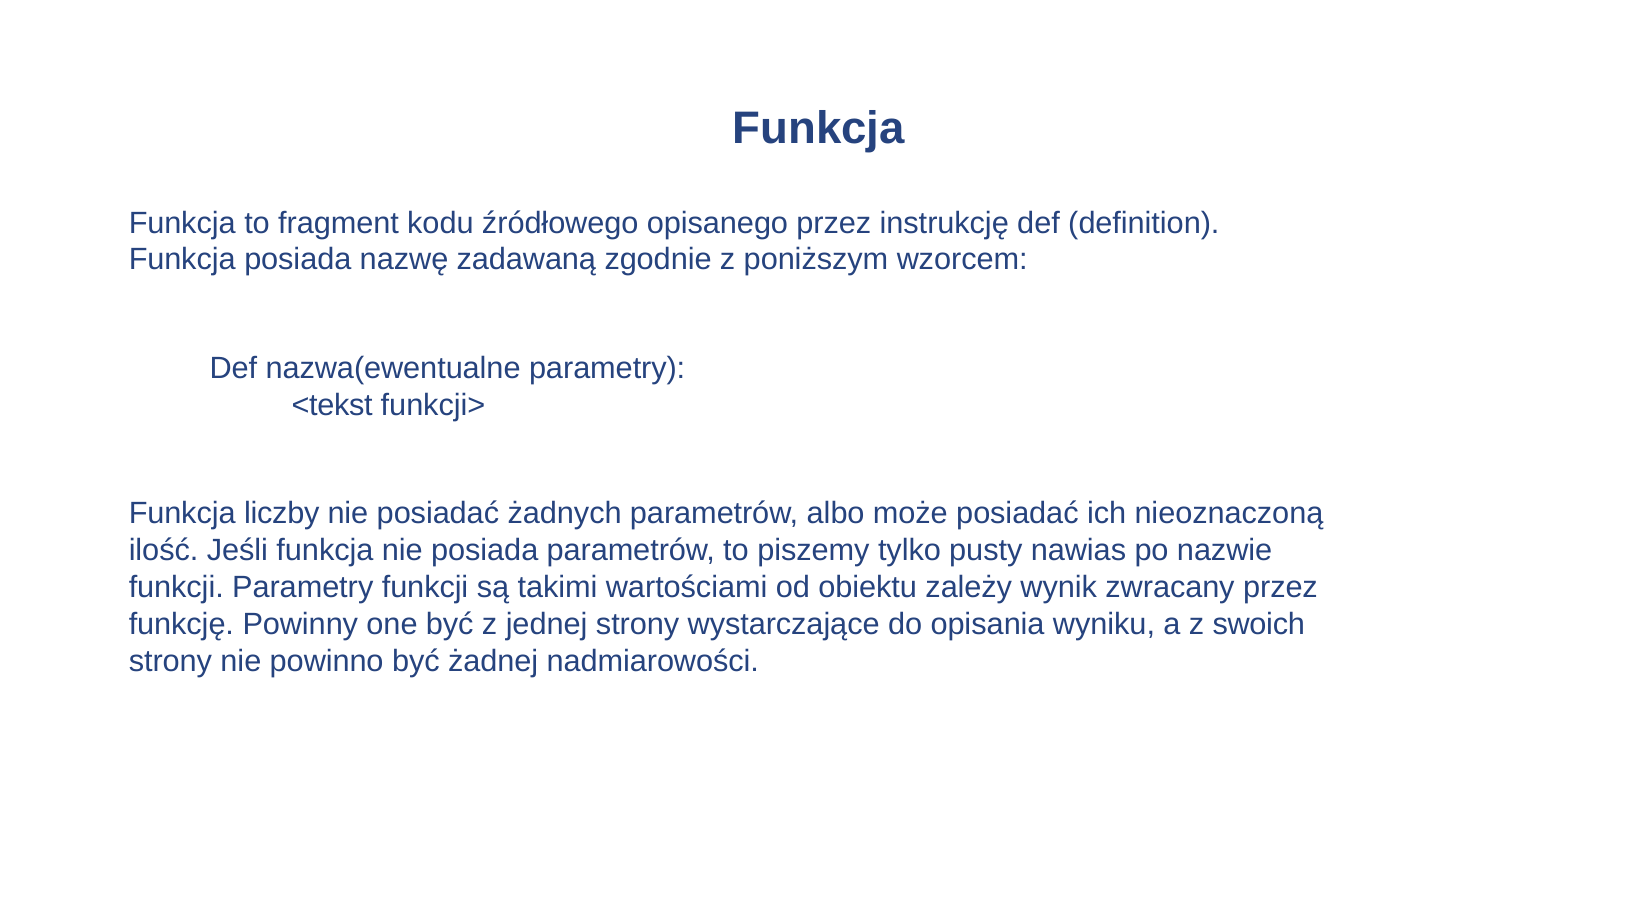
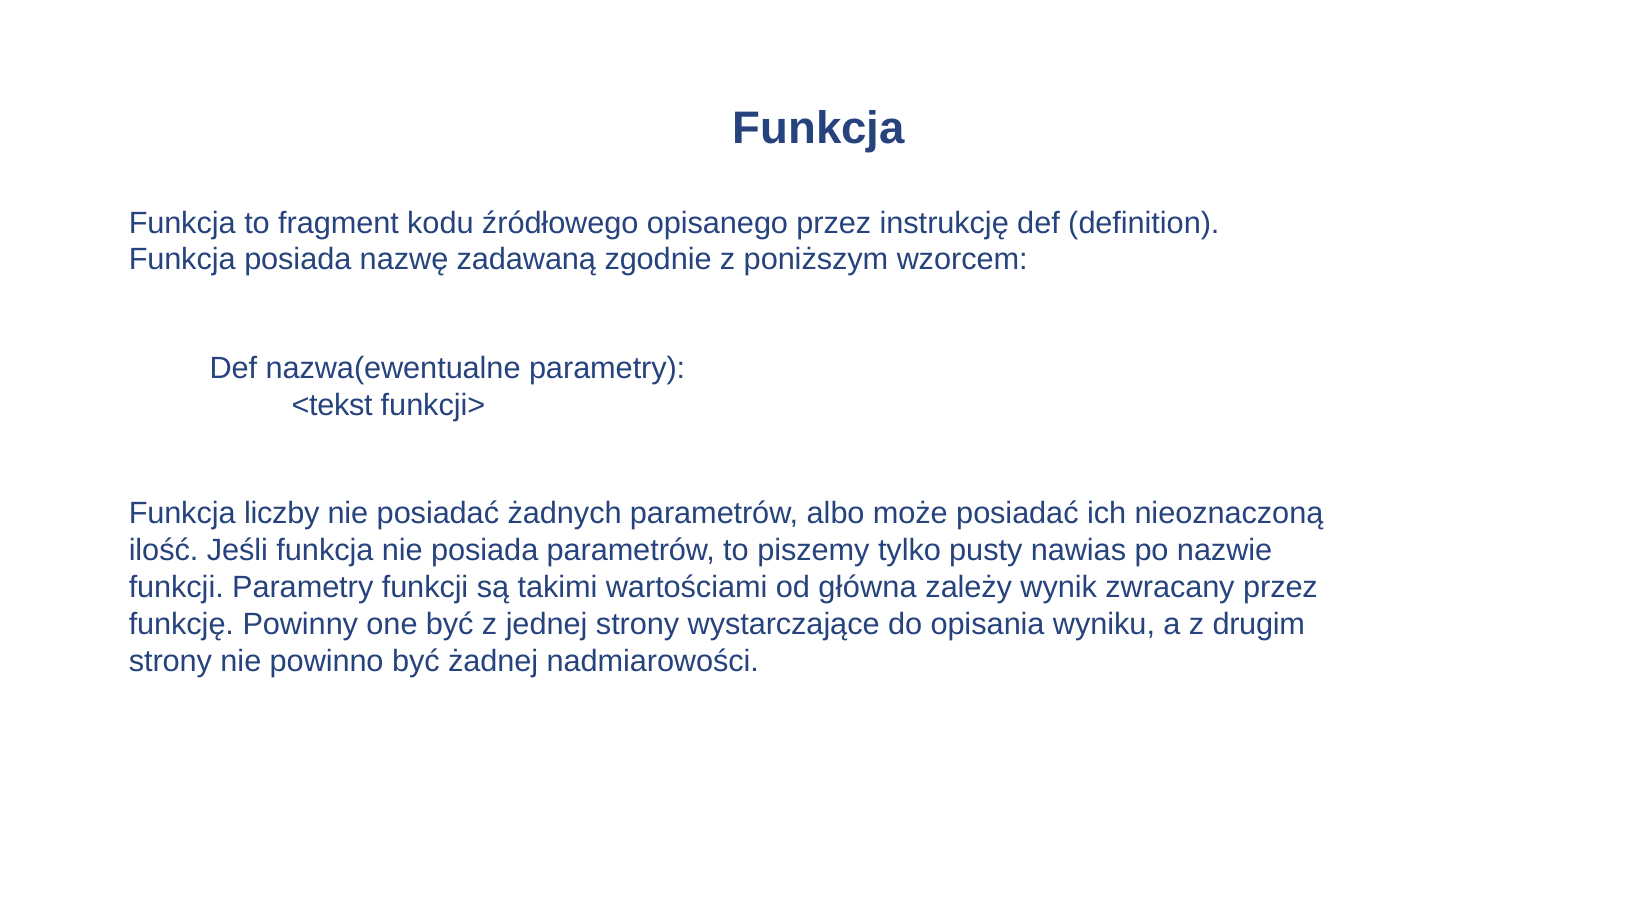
obiektu: obiektu -> główna
swoich: swoich -> drugim
